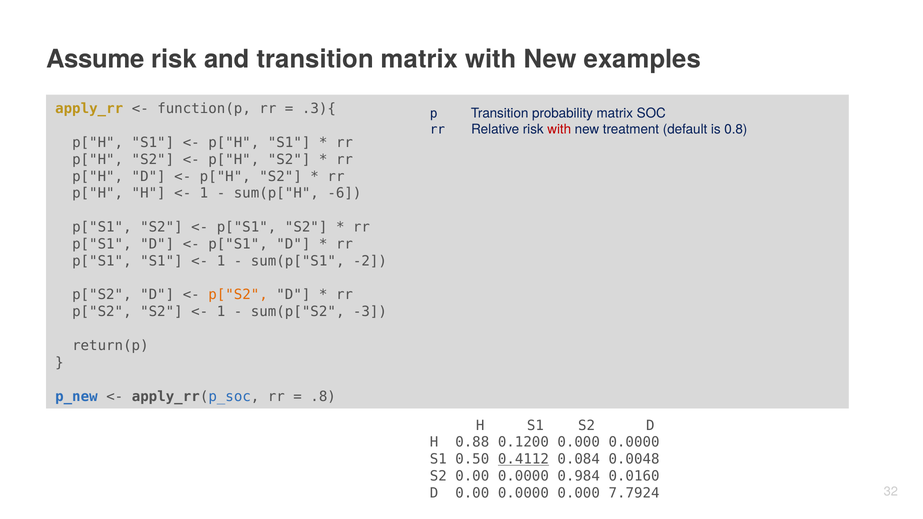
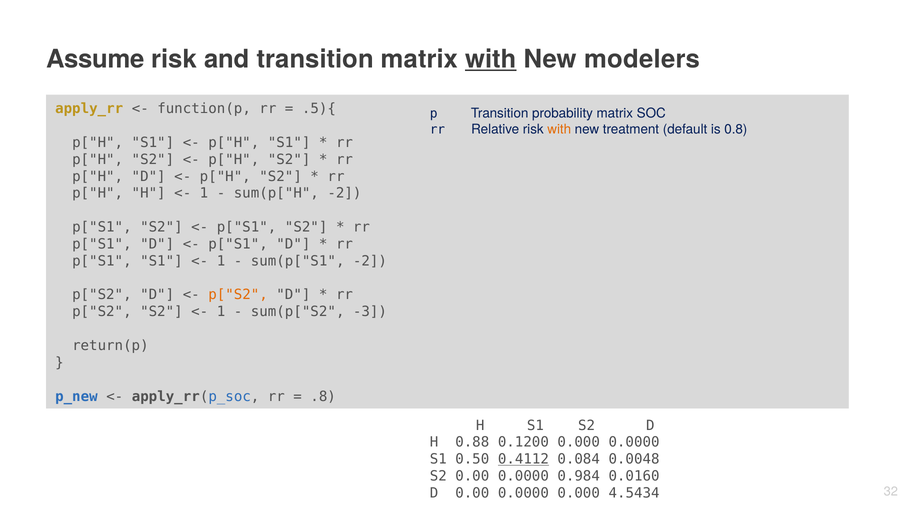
with at (491, 59) underline: none -> present
examples: examples -> modelers
.3){: .3){ -> .5){
with at (559, 130) colour: red -> orange
sum(p["H -6: -6 -> -2
7.7924: 7.7924 -> 4.5434
